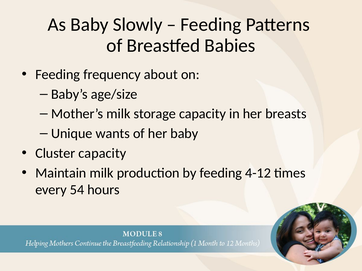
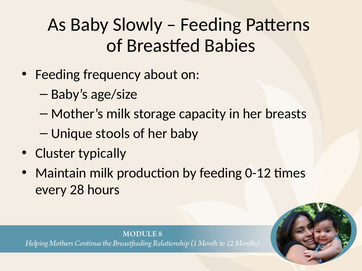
wants: wants -> stools
Cluster capacity: capacity -> typically
4-12: 4-12 -> 0-12
54: 54 -> 28
